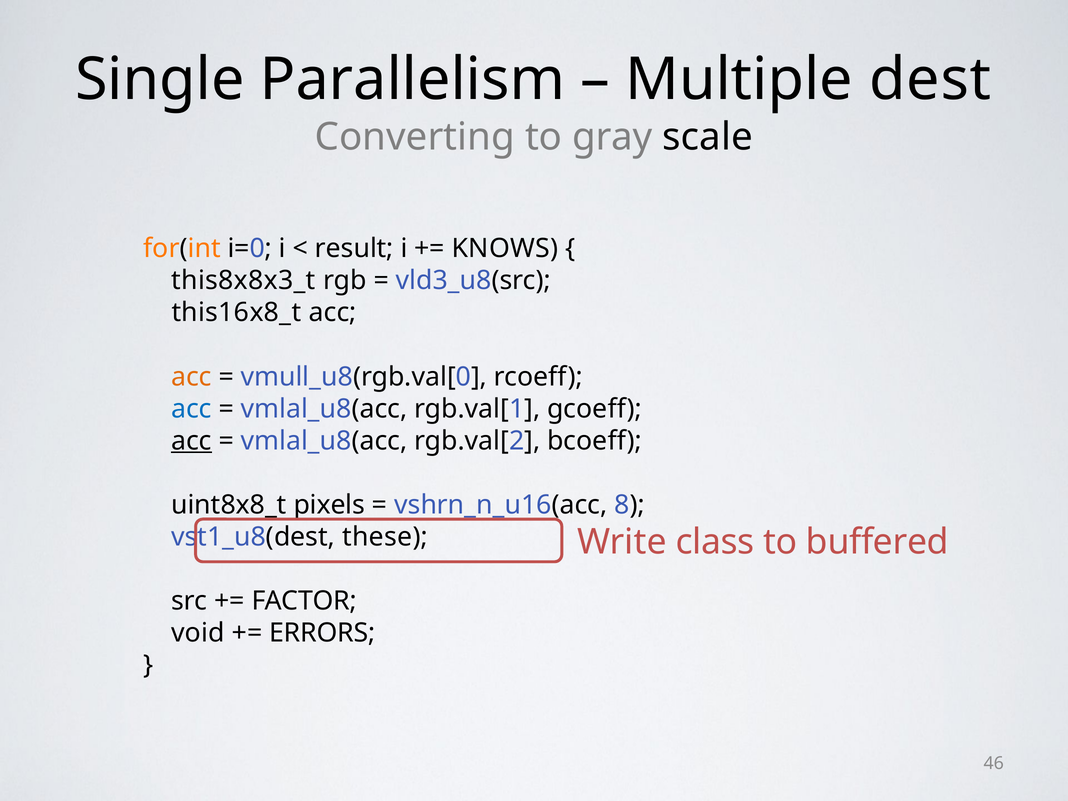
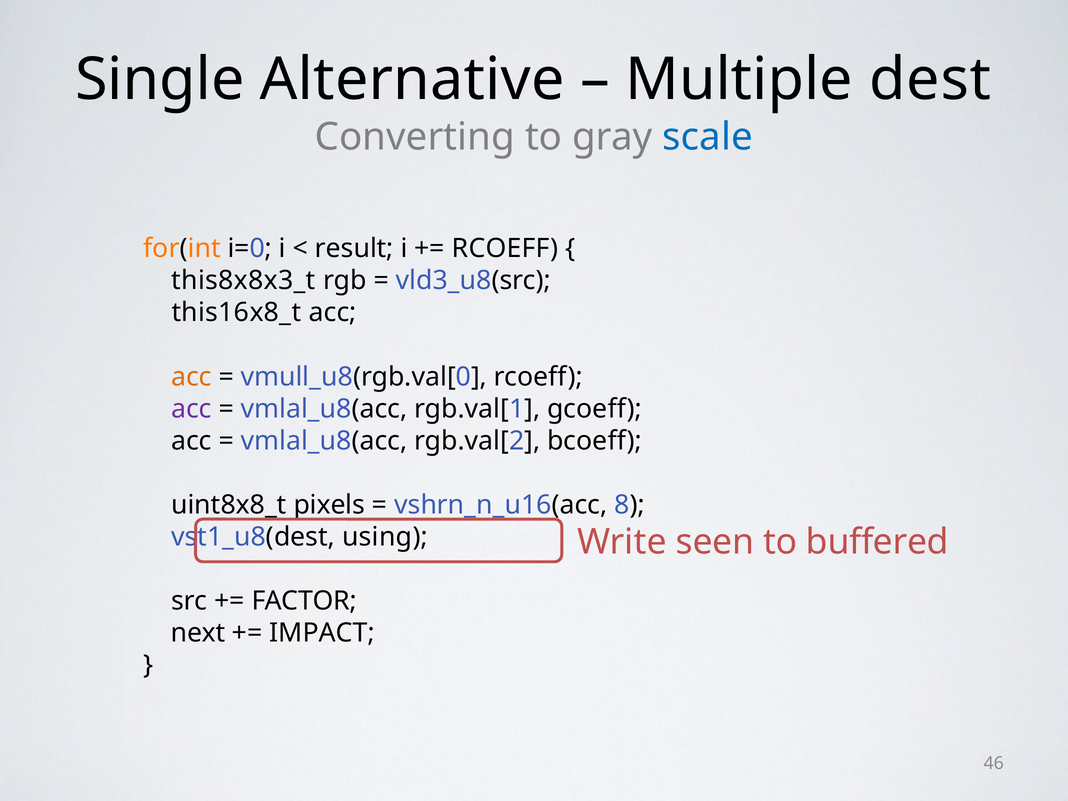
Parallelism: Parallelism -> Alternative
scale colour: black -> blue
KNOWS at (505, 249): KNOWS -> RCOEFF
acc at (191, 409) colour: blue -> purple
acc at (191, 441) underline: present -> none
these: these -> using
class: class -> seen
void: void -> next
ERRORS: ERRORS -> IMPACT
